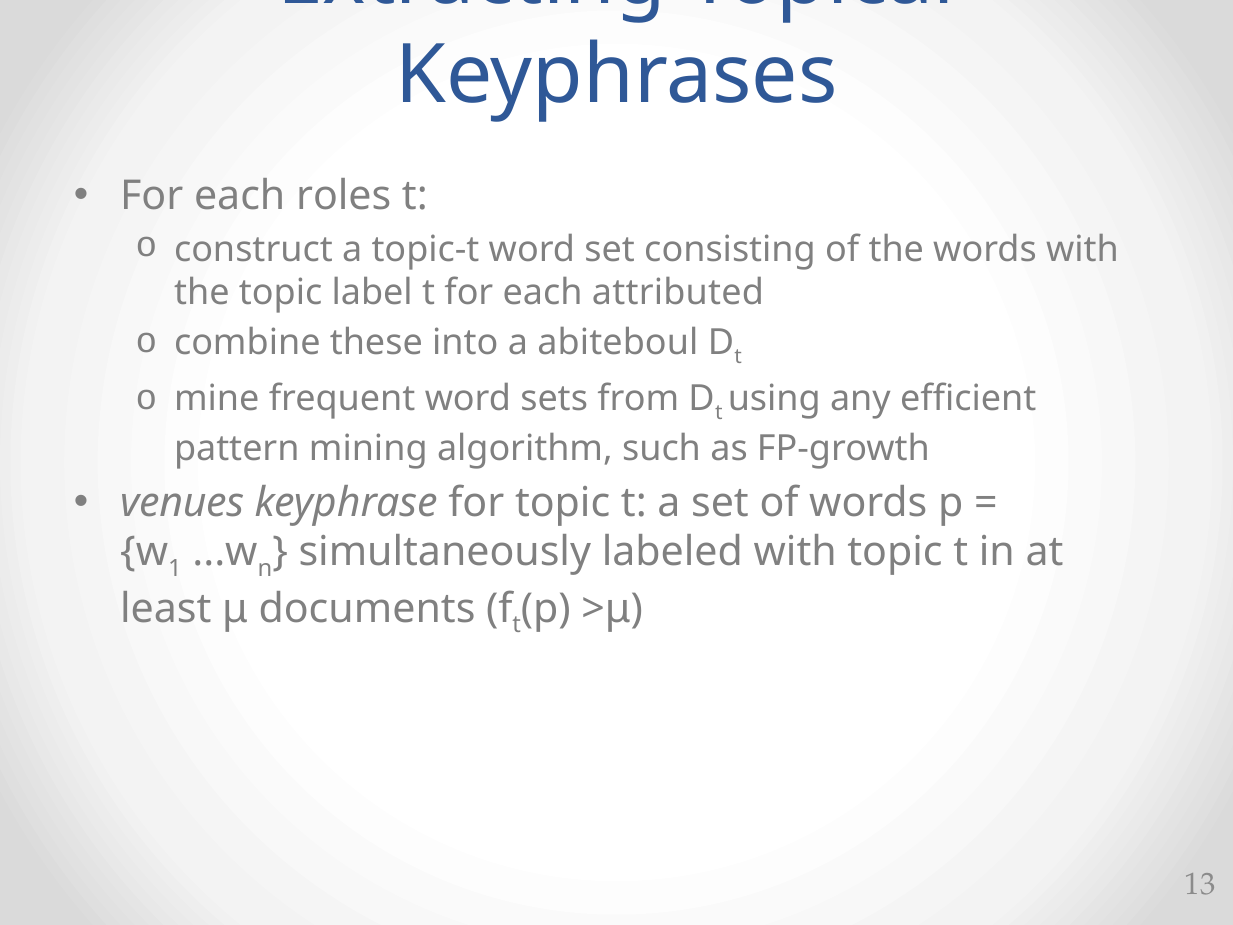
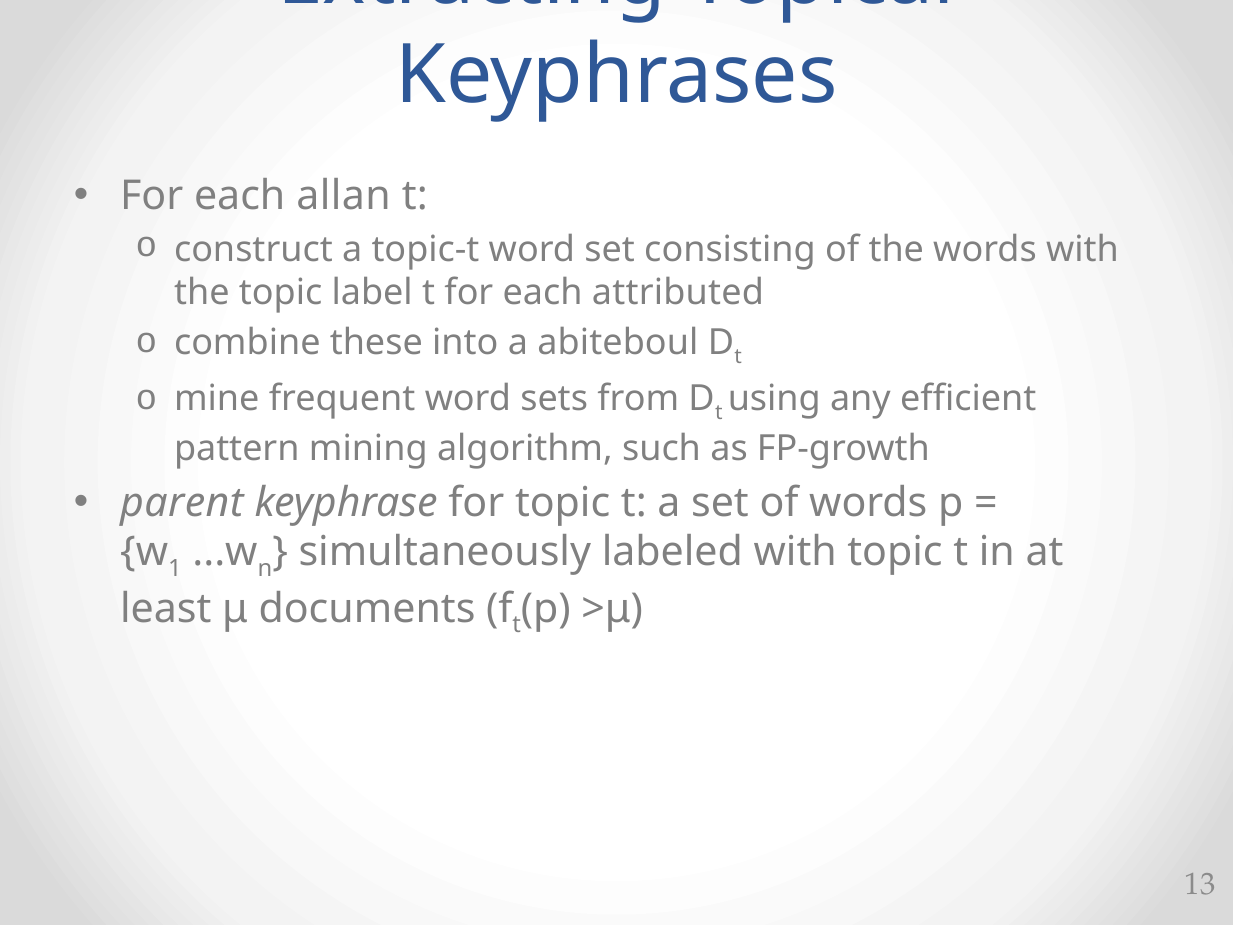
roles: roles -> allan
venues: venues -> parent
